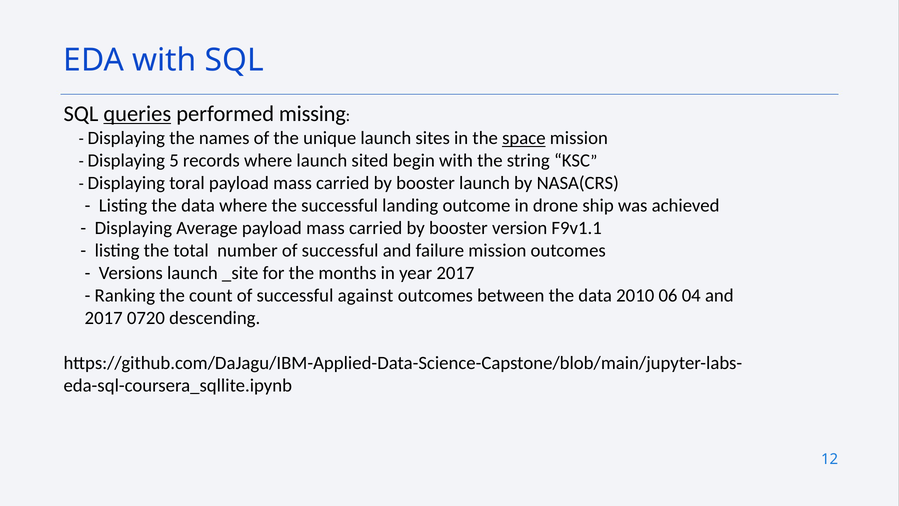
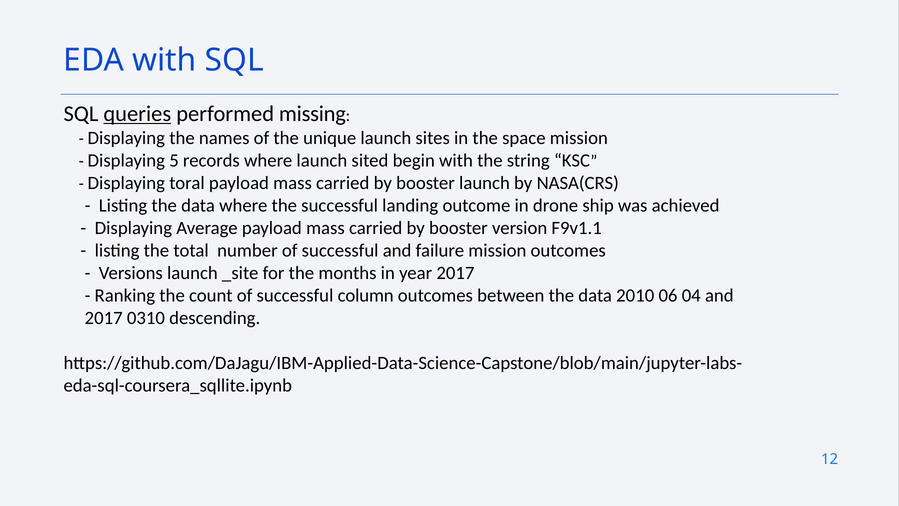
space underline: present -> none
against: against -> column
0720: 0720 -> 0310
